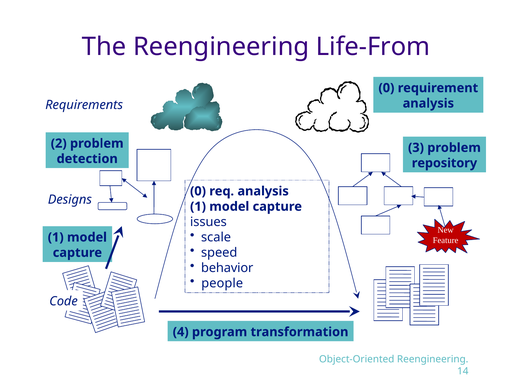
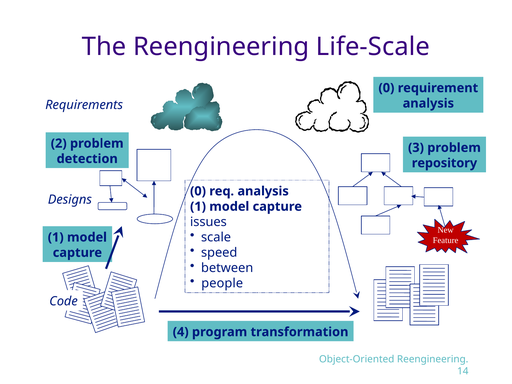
Life-From: Life-From -> Life-Scale
behavior: behavior -> between
